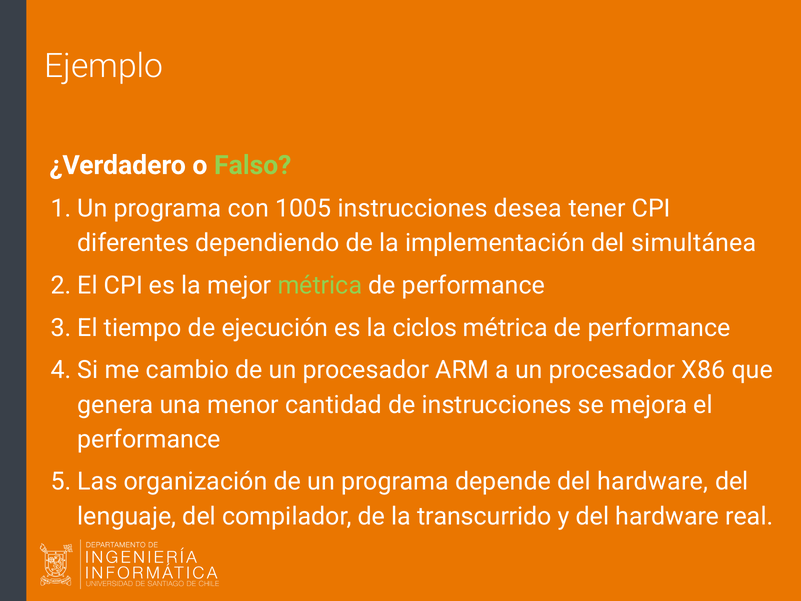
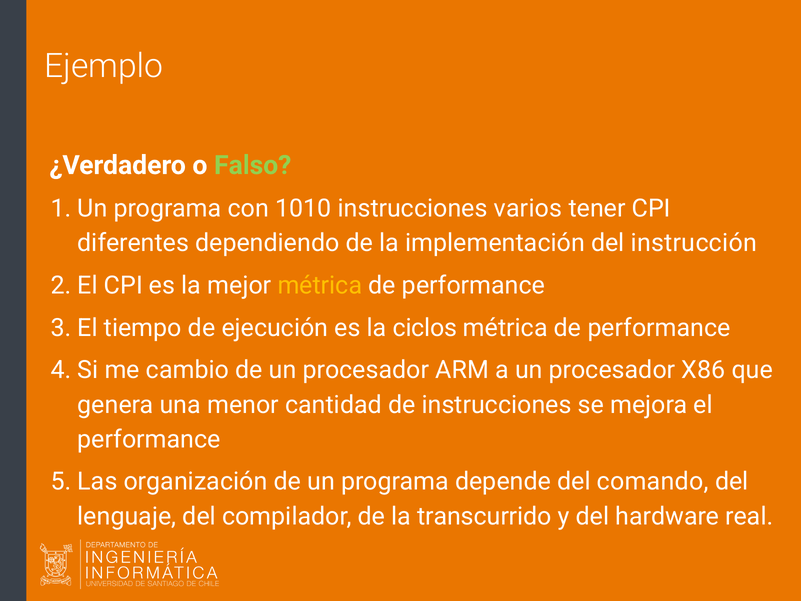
1005: 1005 -> 1010
desea: desea -> varios
simultánea: simultánea -> instrucción
métrica at (320, 285) colour: light green -> yellow
depende del hardware: hardware -> comando
